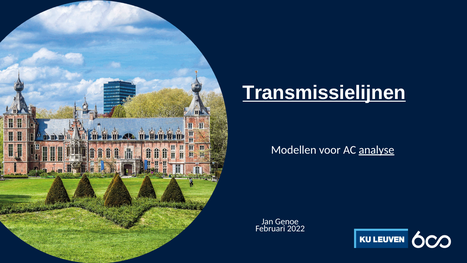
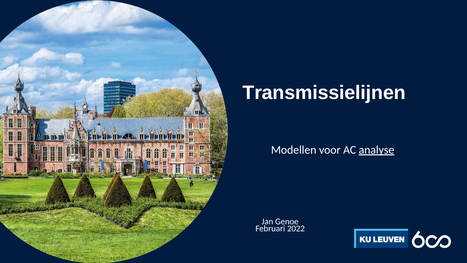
Transmissielijnen underline: present -> none
